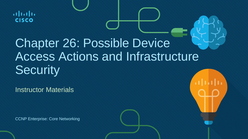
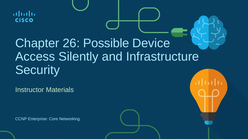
Actions: Actions -> Silently
